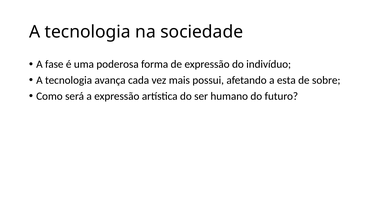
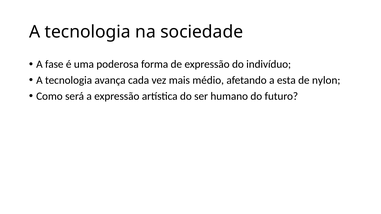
possui: possui -> médio
sobre: sobre -> nylon
